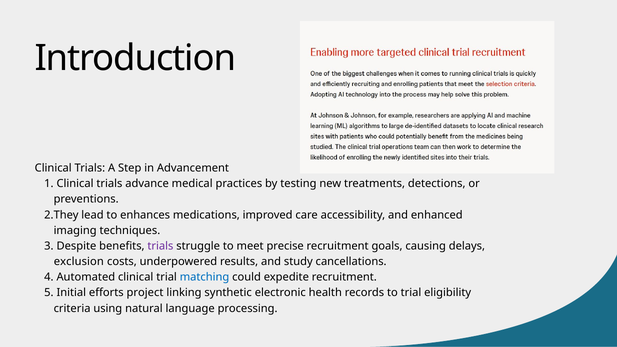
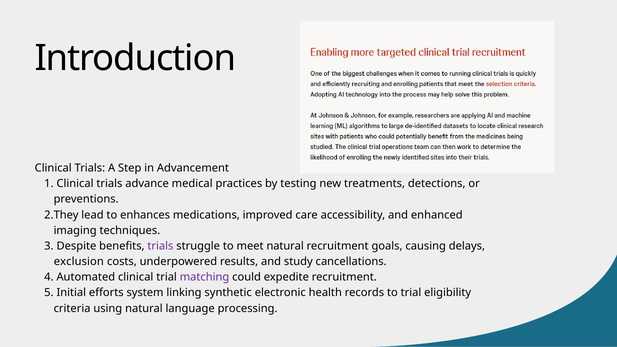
meet precise: precise -> natural
matching colour: blue -> purple
project: project -> system
